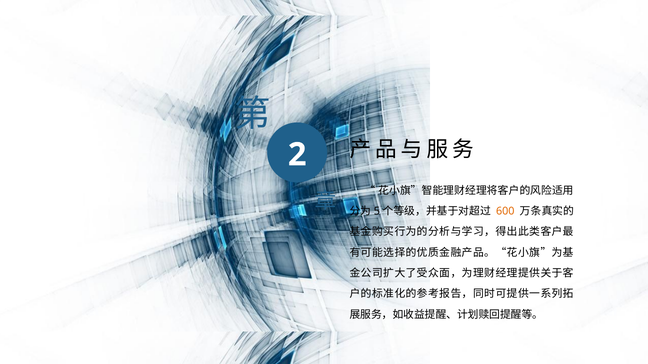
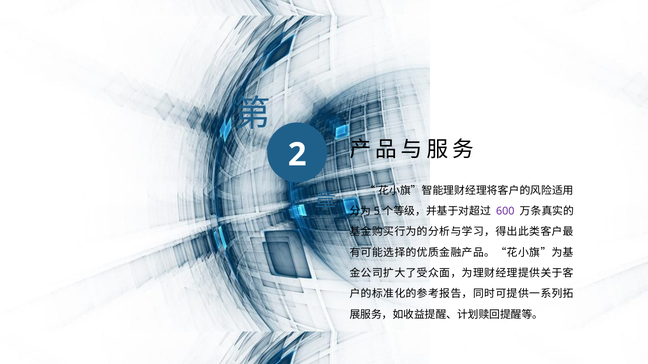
600 colour: orange -> purple
